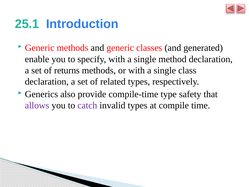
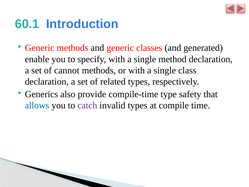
25.1: 25.1 -> 60.1
returns: returns -> cannot
allows colour: purple -> blue
